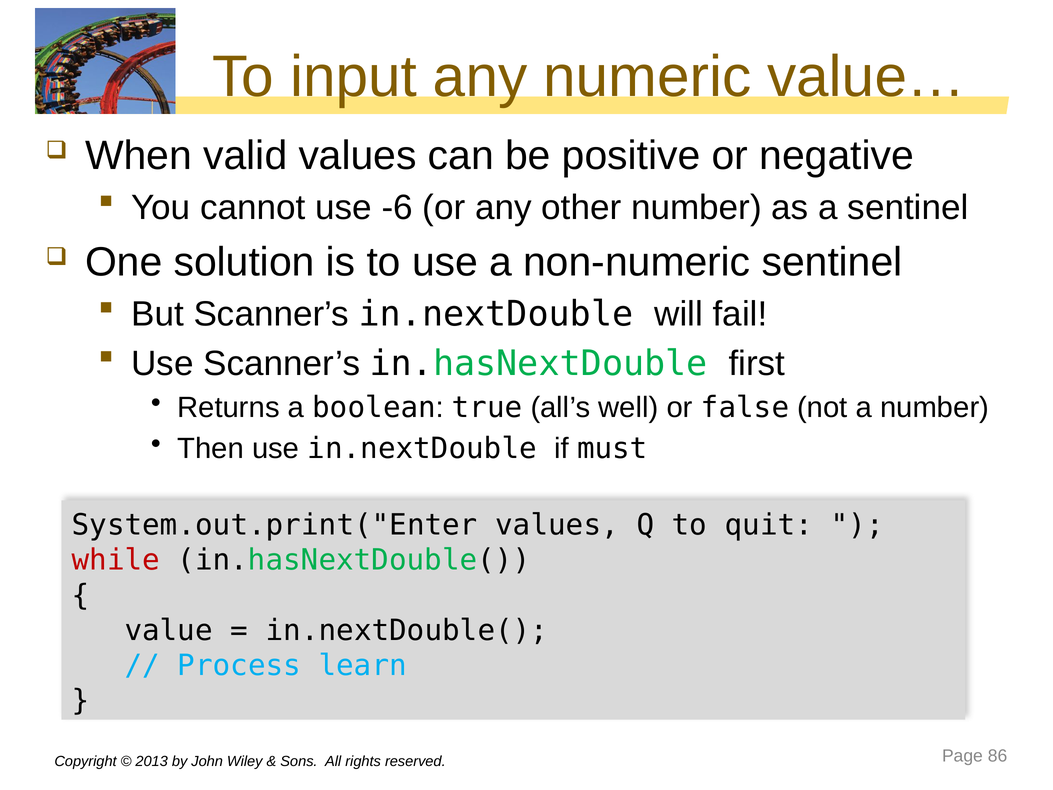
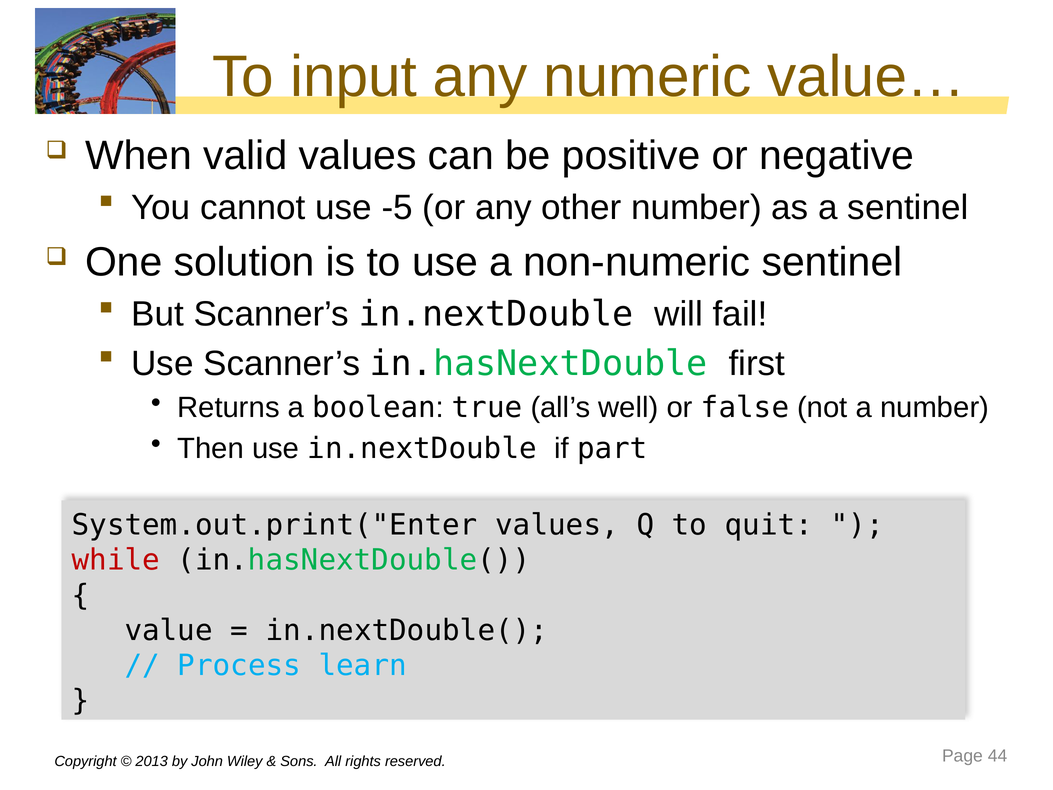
-6: -6 -> -5
must: must -> part
86: 86 -> 44
